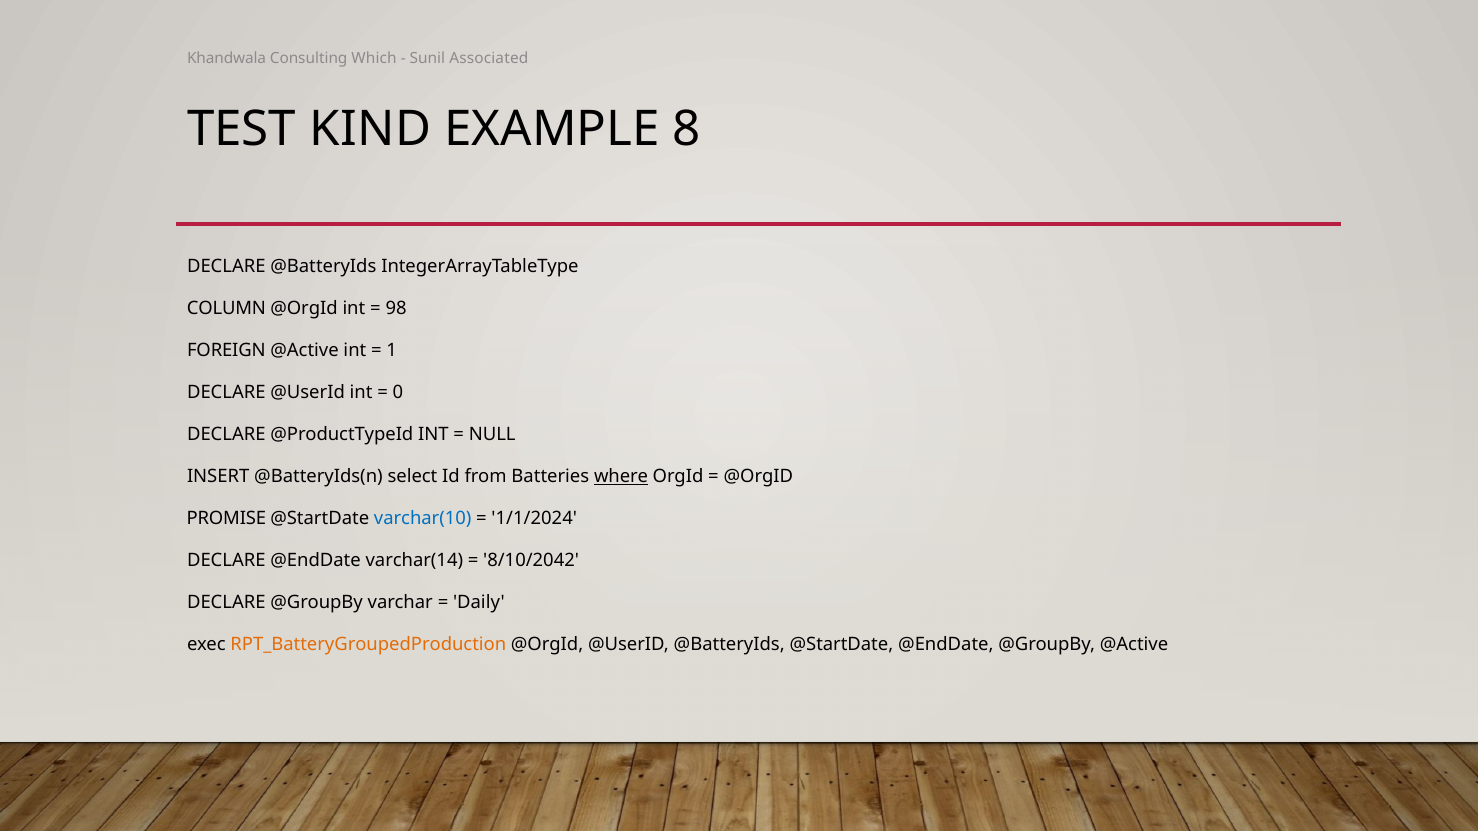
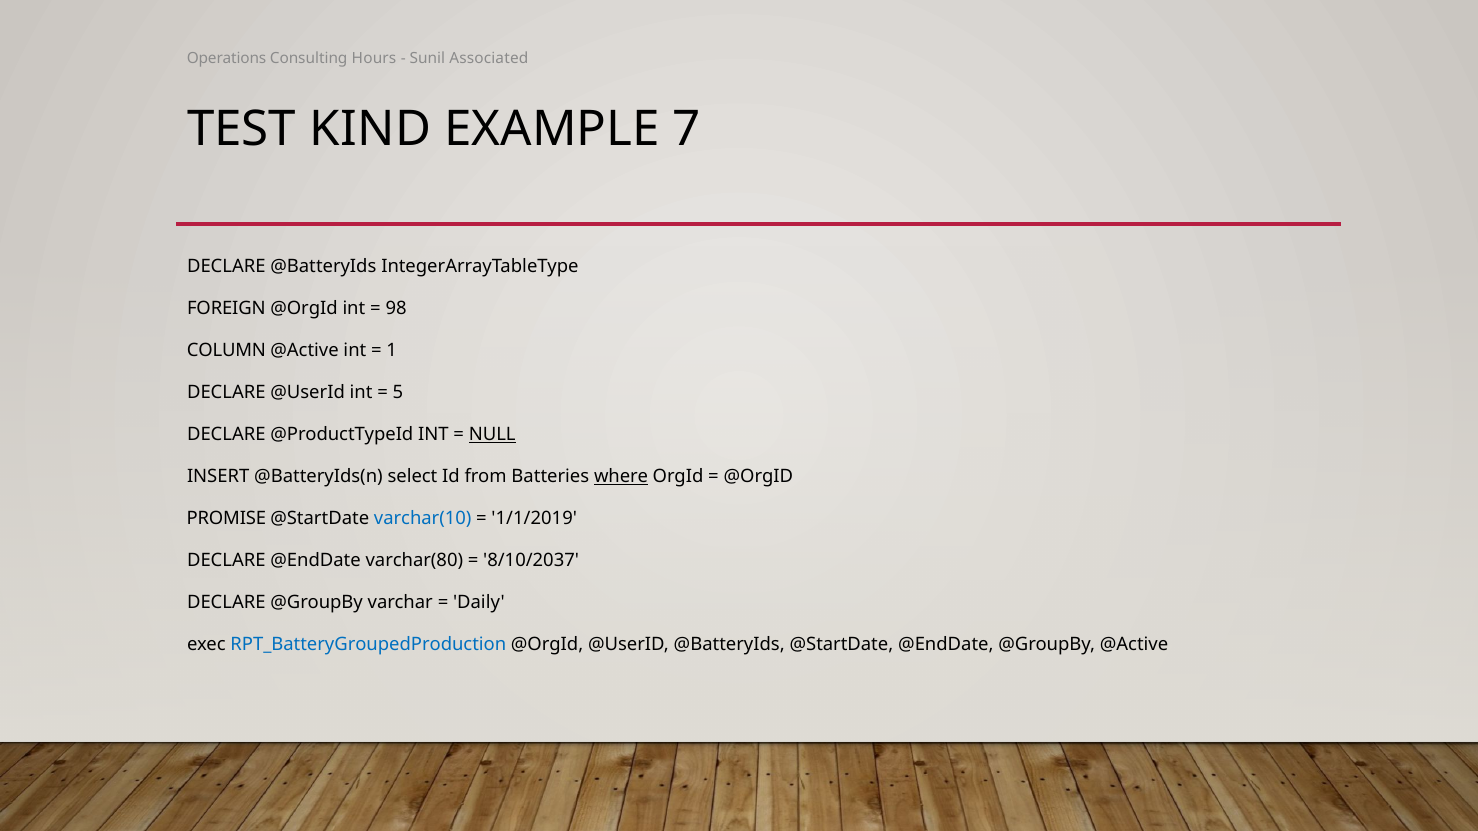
Khandwala: Khandwala -> Operations
Which: Which -> Hours
8: 8 -> 7
COLUMN: COLUMN -> FOREIGN
FOREIGN: FOREIGN -> COLUMN
0: 0 -> 5
NULL underline: none -> present
1/1/2024: 1/1/2024 -> 1/1/2019
varchar(14: varchar(14 -> varchar(80
8/10/2042: 8/10/2042 -> 8/10/2037
RPT_BatteryGroupedProduction colour: orange -> blue
